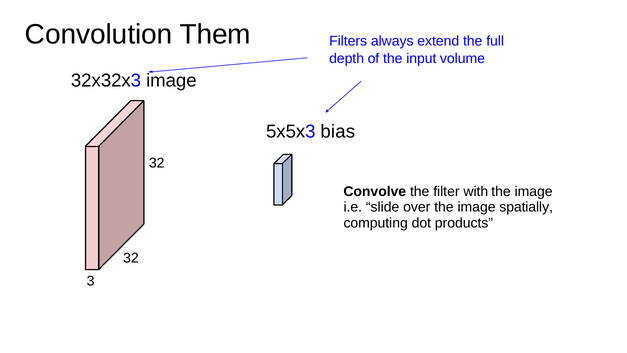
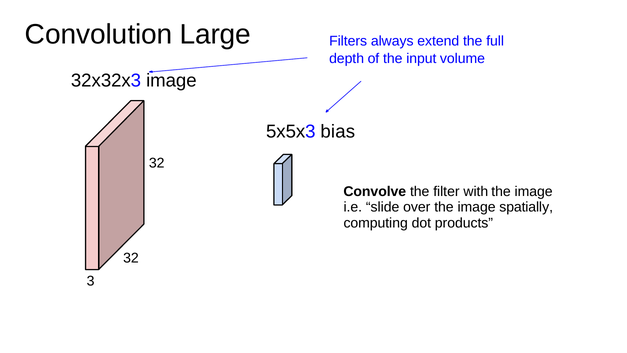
Them: Them -> Large
